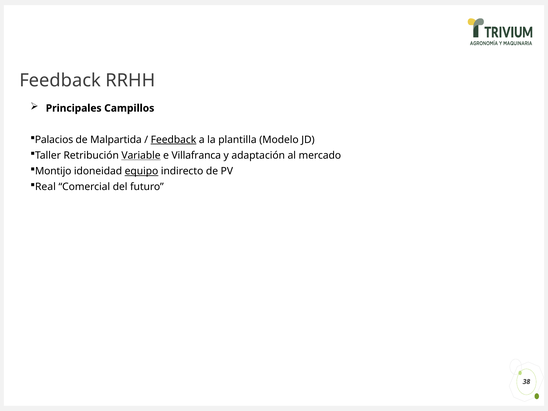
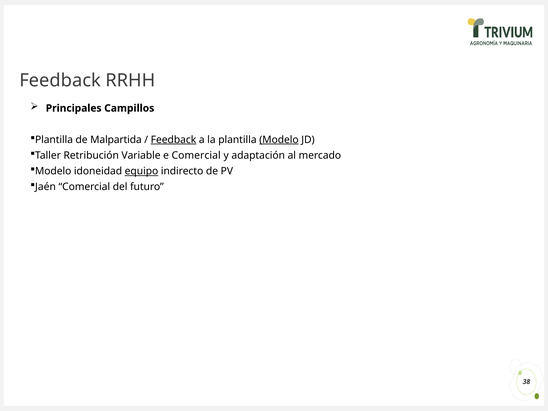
Palacios at (54, 140): Palacios -> Plantilla
Modelo at (279, 140) underline: none -> present
Variable underline: present -> none
e Villafranca: Villafranca -> Comercial
Montijo at (53, 171): Montijo -> Modelo
Real: Real -> Jaén
